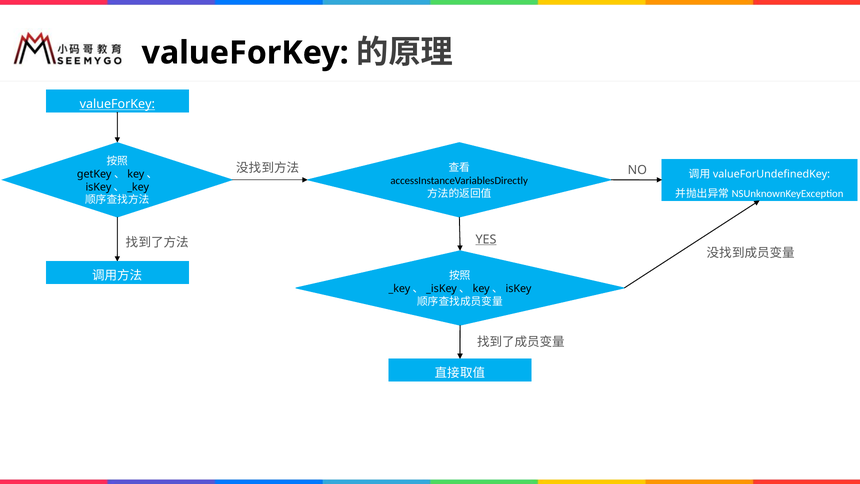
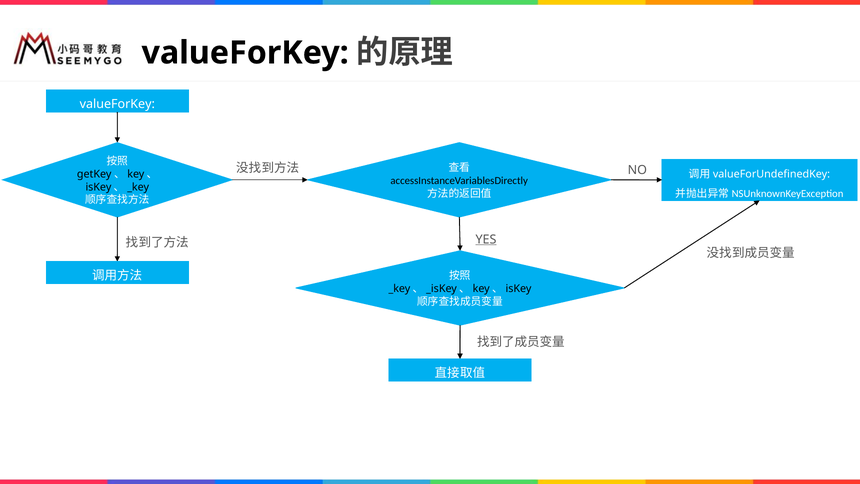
valueForKey at (117, 104) underline: present -> none
